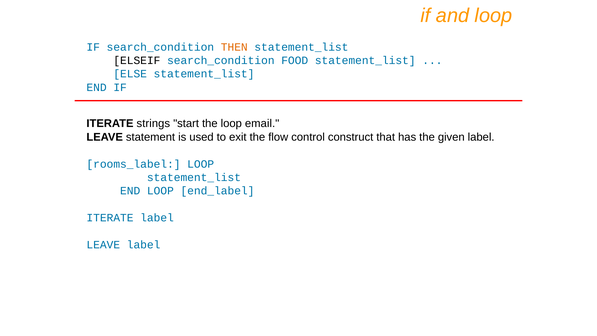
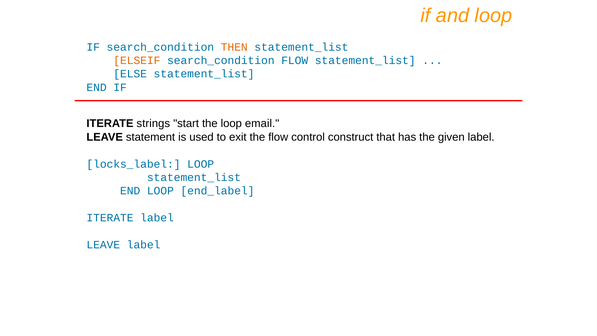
ELSEIF colour: black -> orange
search_condition FOOD: FOOD -> FLOW
rooms_label: rooms_label -> locks_label
